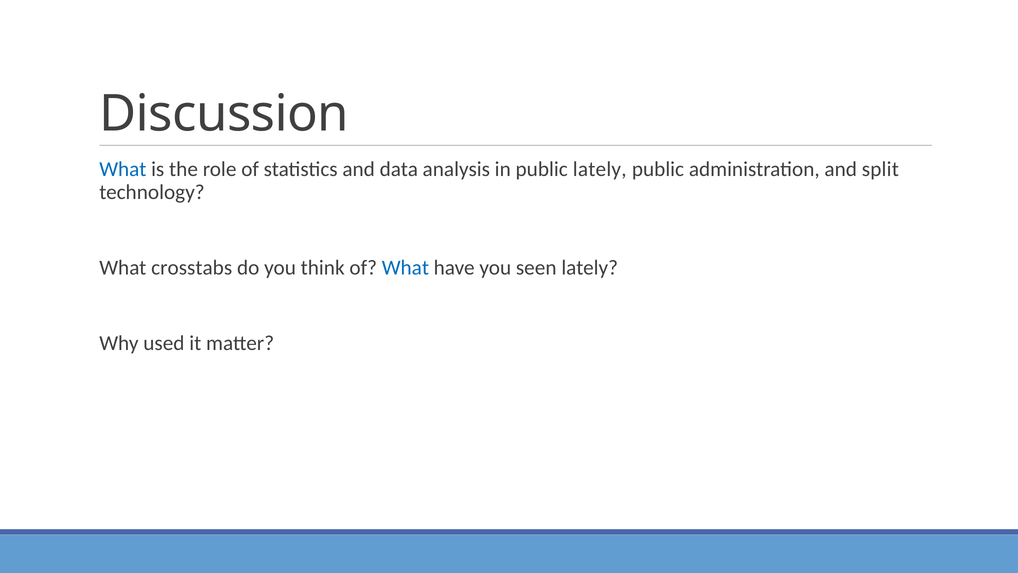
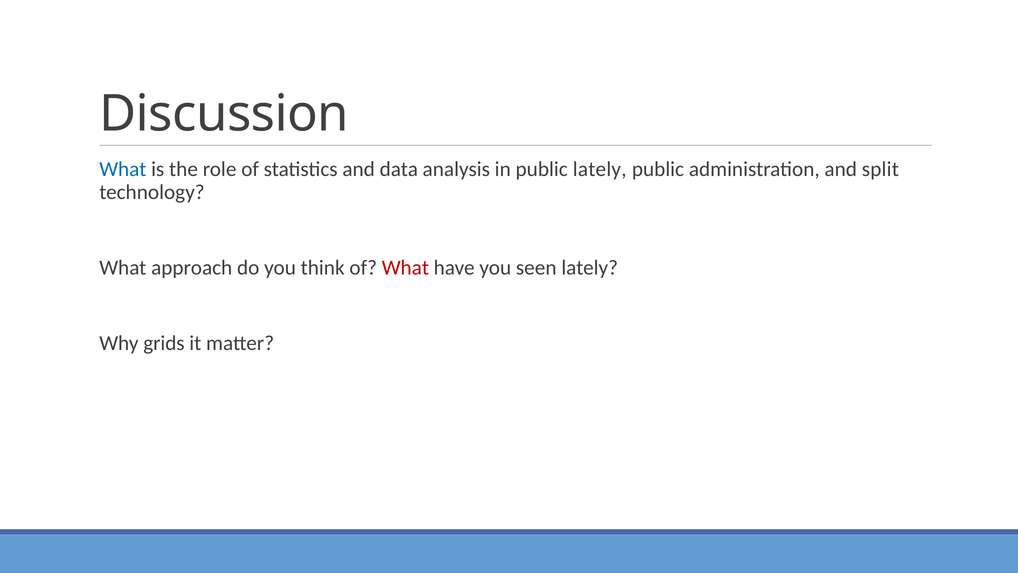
crosstabs: crosstabs -> approach
What at (405, 268) colour: blue -> red
used: used -> grids
